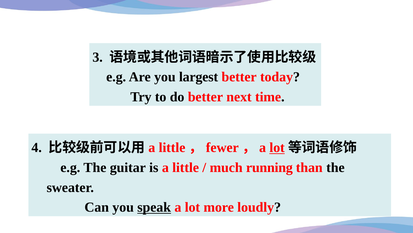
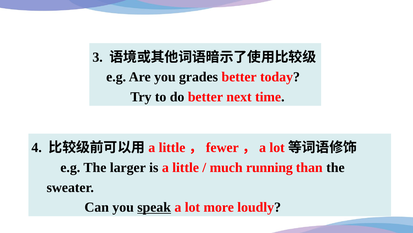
largest: largest -> grades
lot at (277, 147) underline: present -> none
guitar: guitar -> larger
